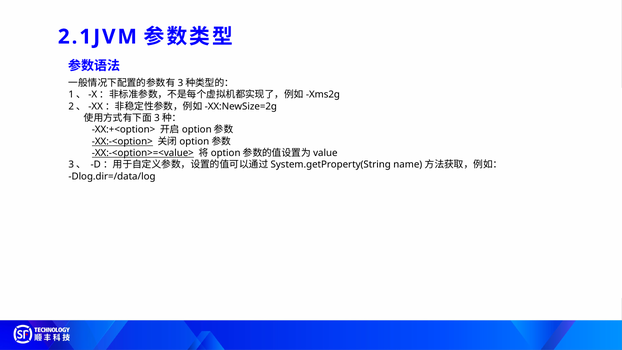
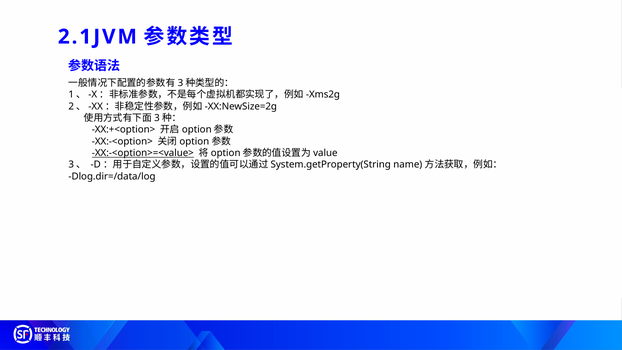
XX:-<option> underline: present -> none
